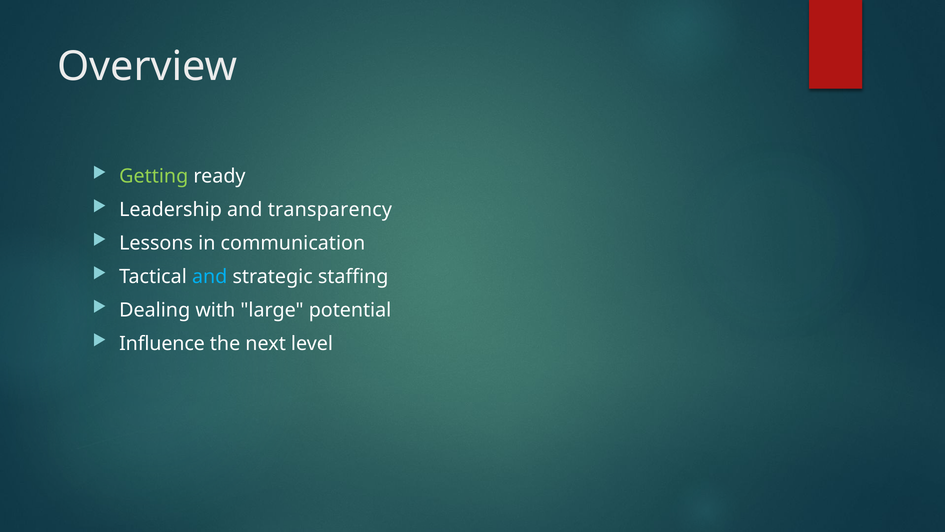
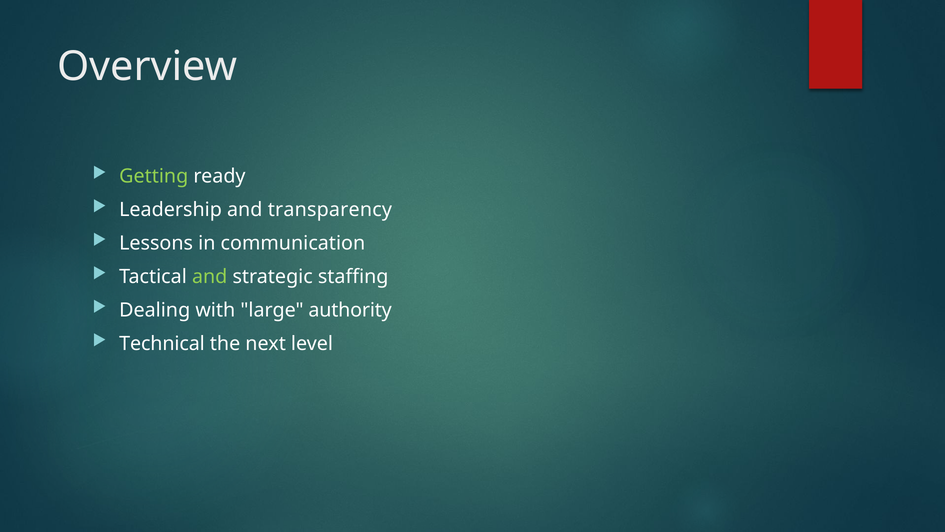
and at (210, 276) colour: light blue -> light green
potential: potential -> authority
Influence: Influence -> Technical
